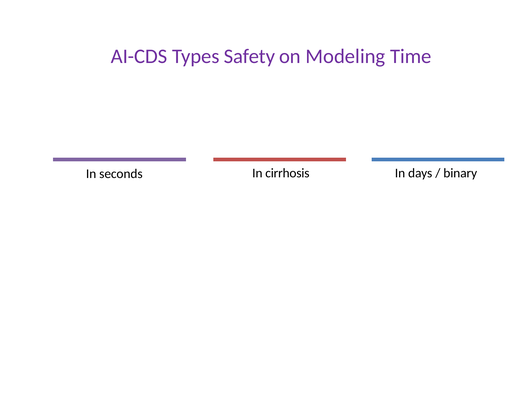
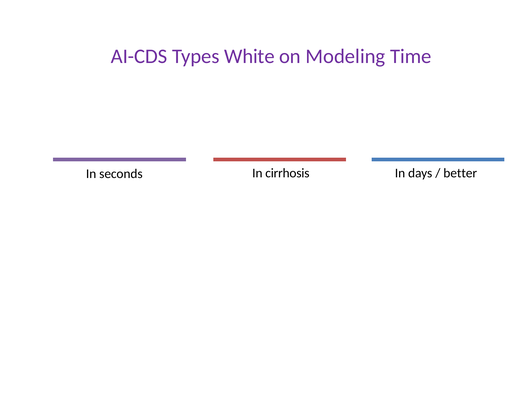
Safety: Safety -> White
binary: binary -> better
